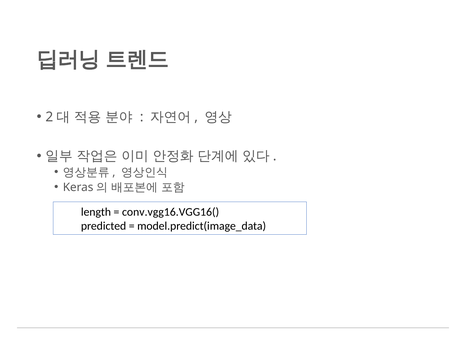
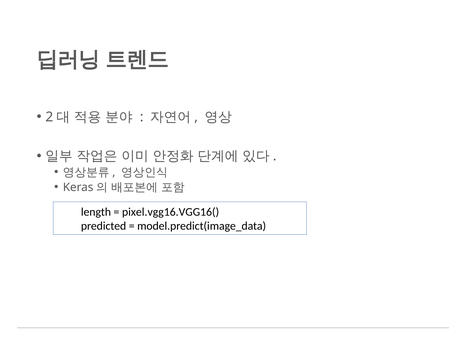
conv.vgg16.VGG16(: conv.vgg16.VGG16( -> pixel.vgg16.VGG16(
